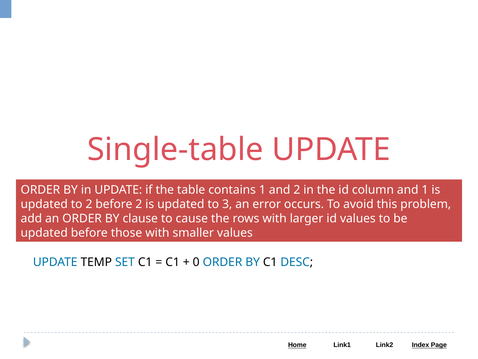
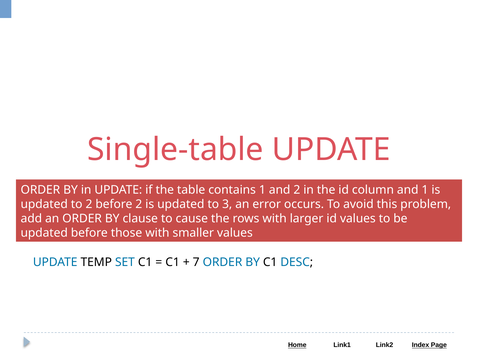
0: 0 -> 7
